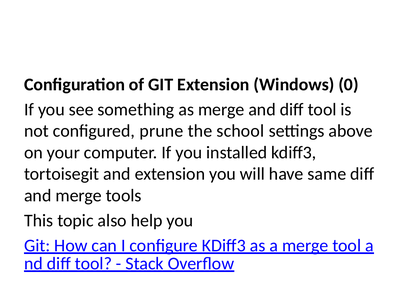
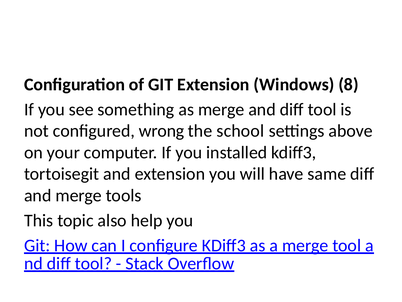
0: 0 -> 8
prune: prune -> wrong
